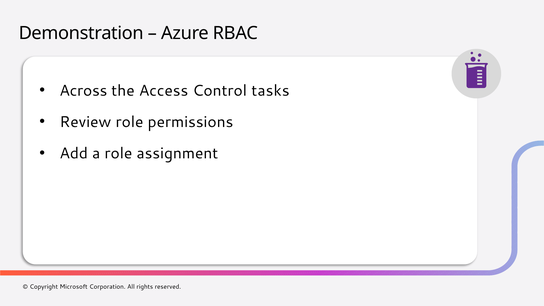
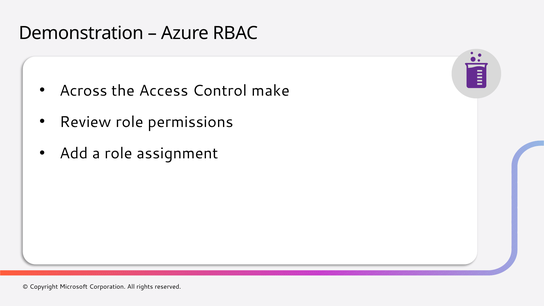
tasks: tasks -> make
